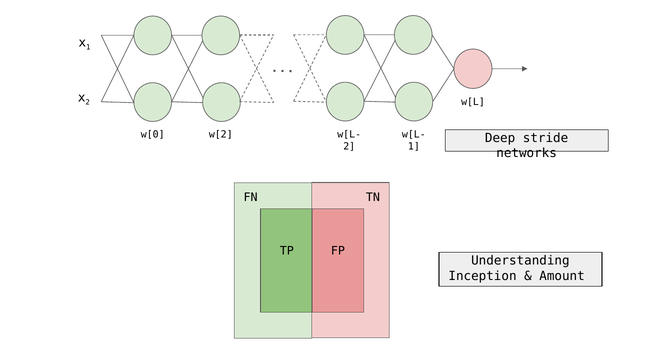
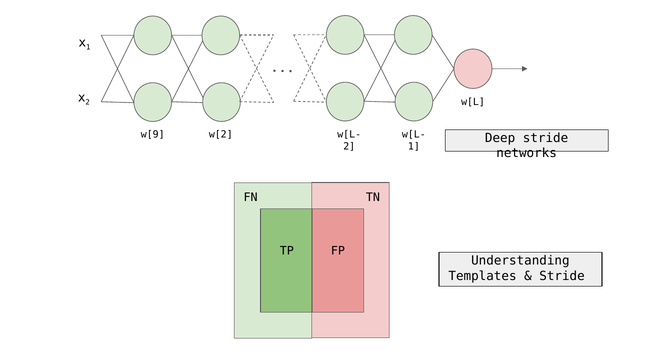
w[0: w[0 -> w[9
Inception: Inception -> Templates
Amount at (562, 275): Amount -> Stride
